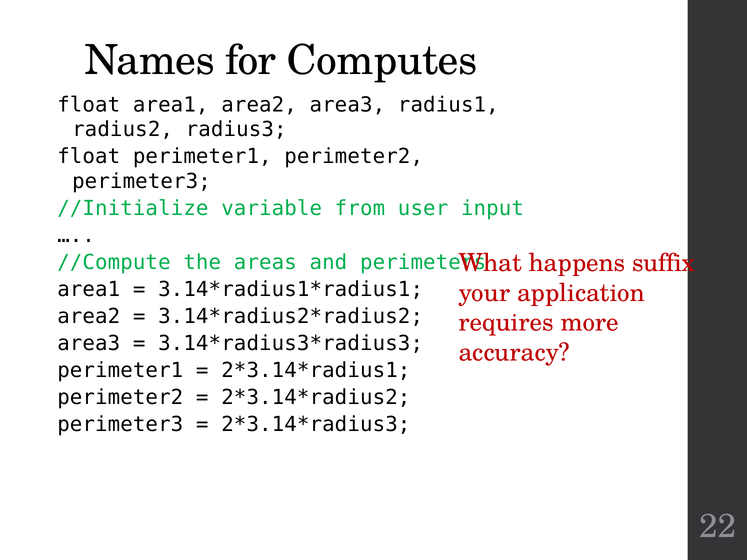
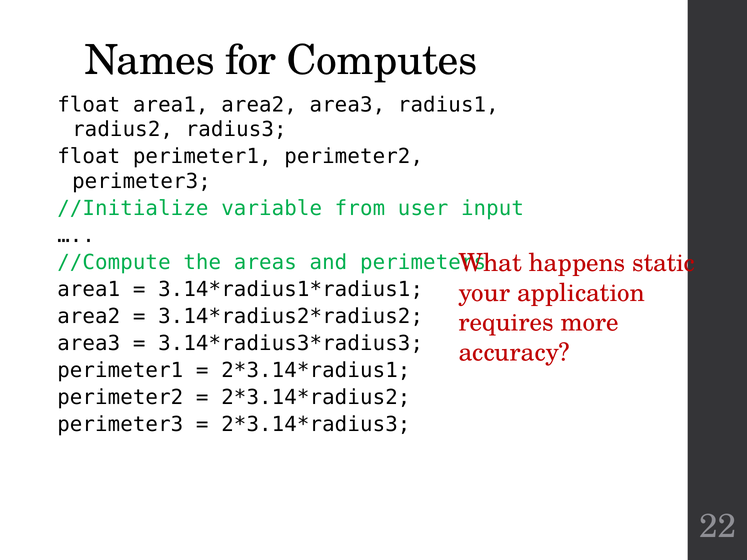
suffix: suffix -> static
